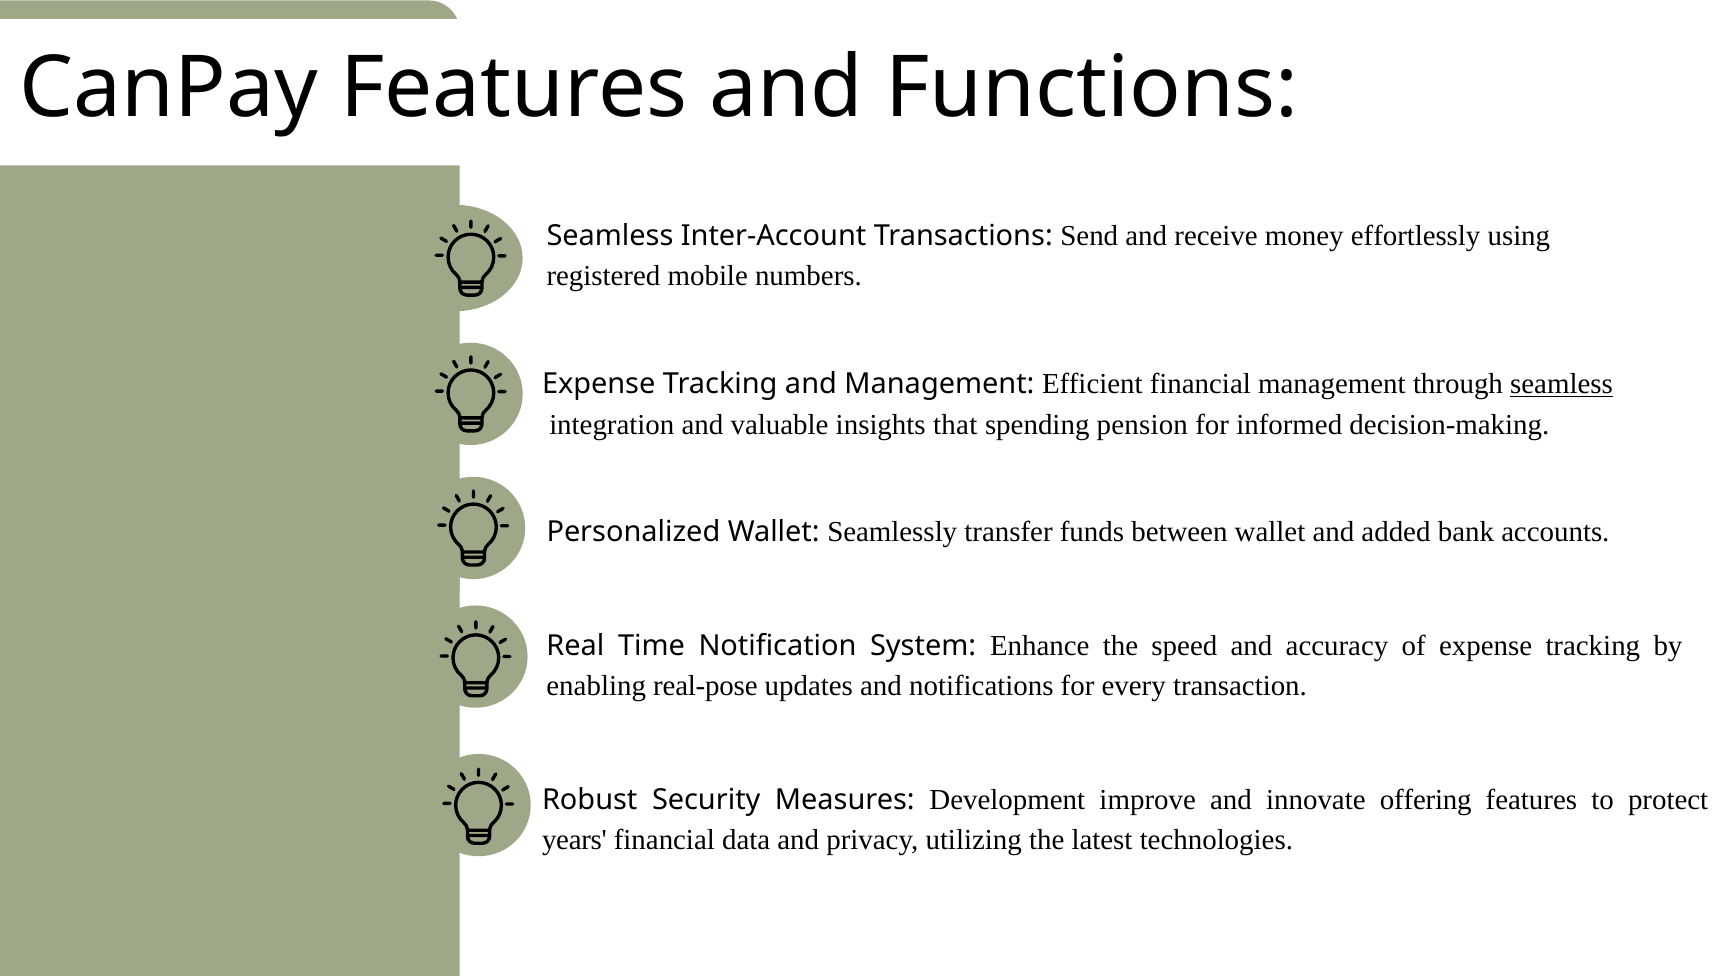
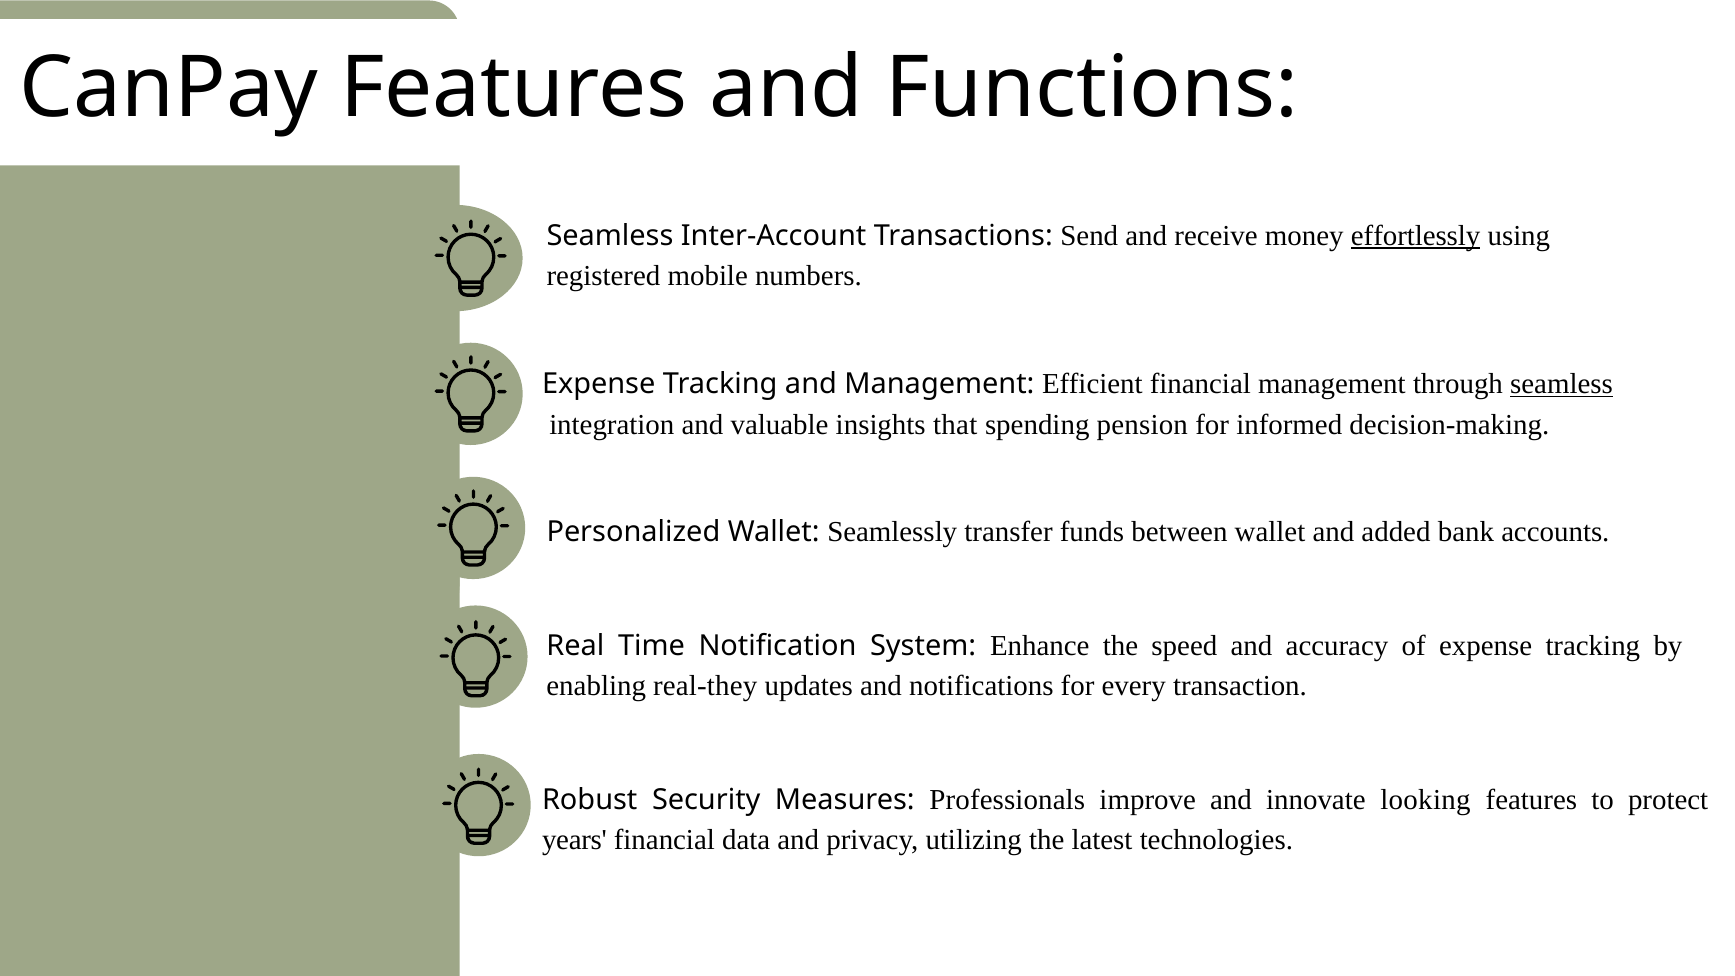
effortlessly underline: none -> present
real-pose: real-pose -> real-they
Development: Development -> Professionals
offering: offering -> looking
